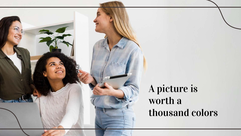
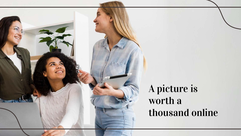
colors: colors -> online
